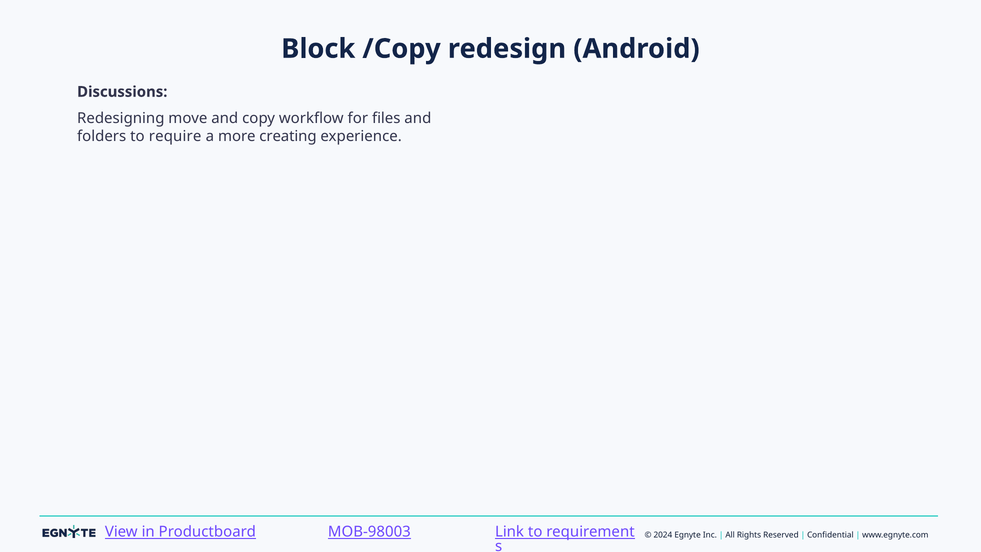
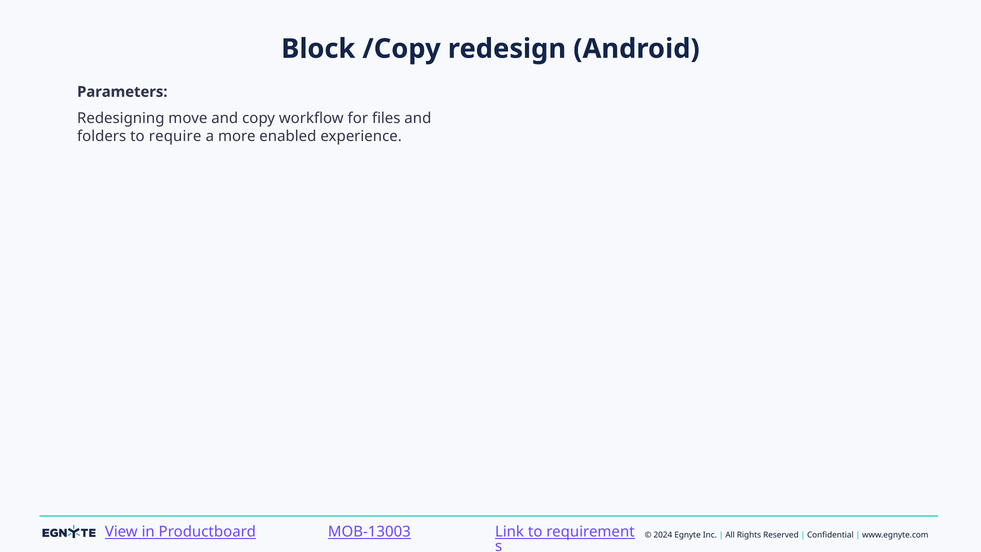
Discussions: Discussions -> Parameters
creating: creating -> enabled
MOB-98003: MOB-98003 -> MOB-13003
